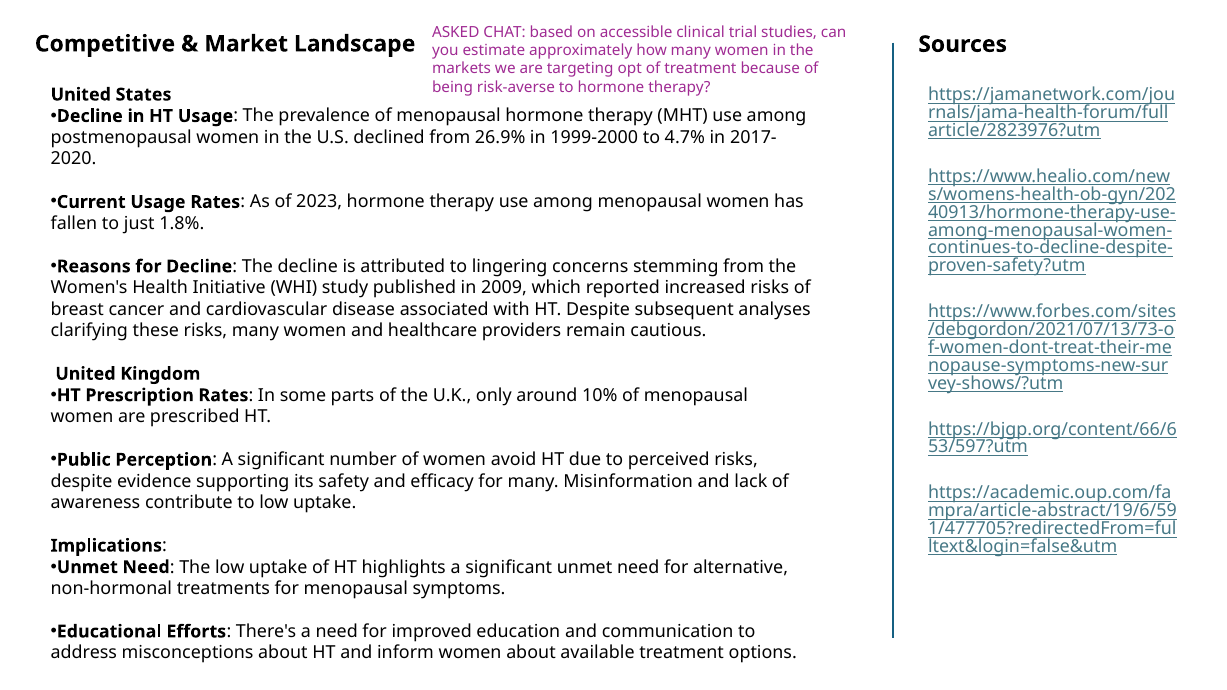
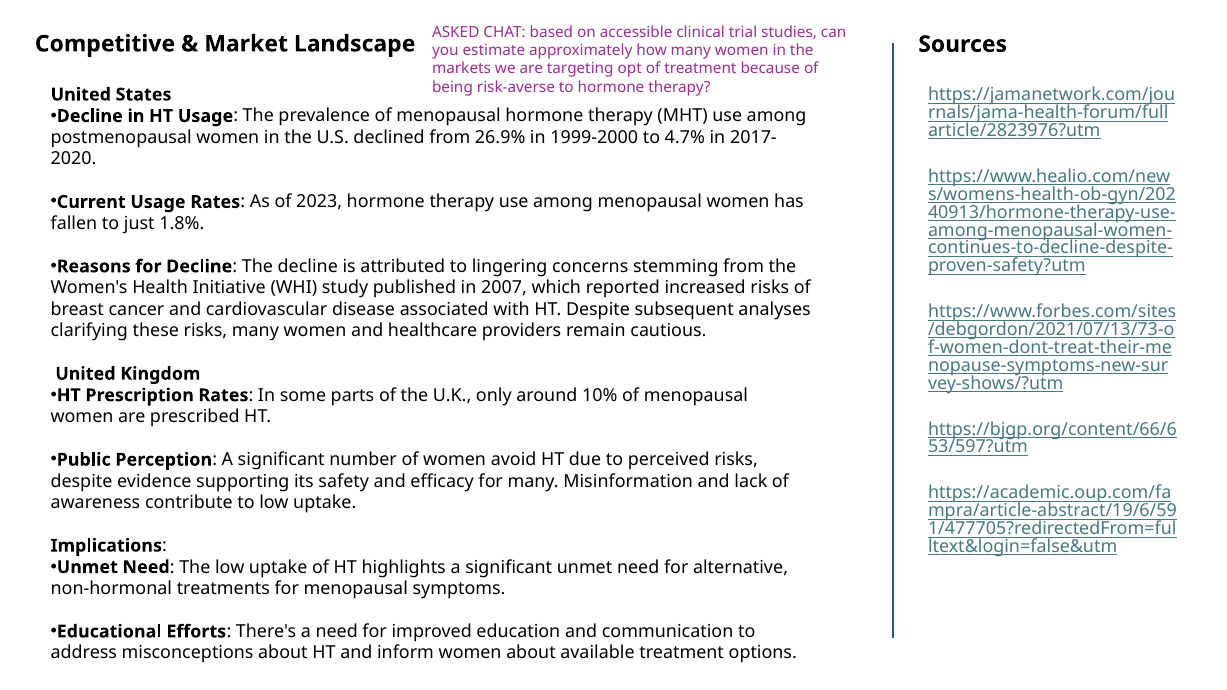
2009: 2009 -> 2007
